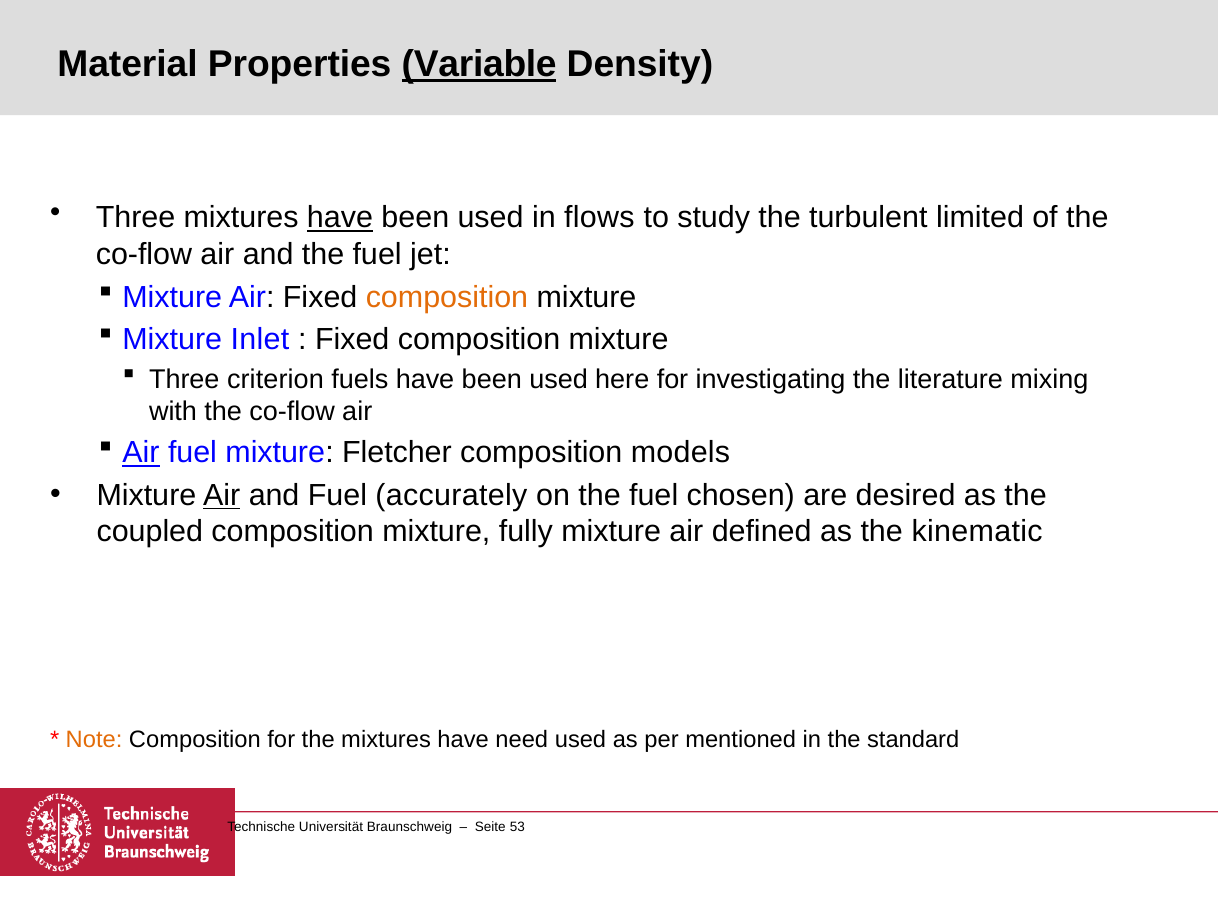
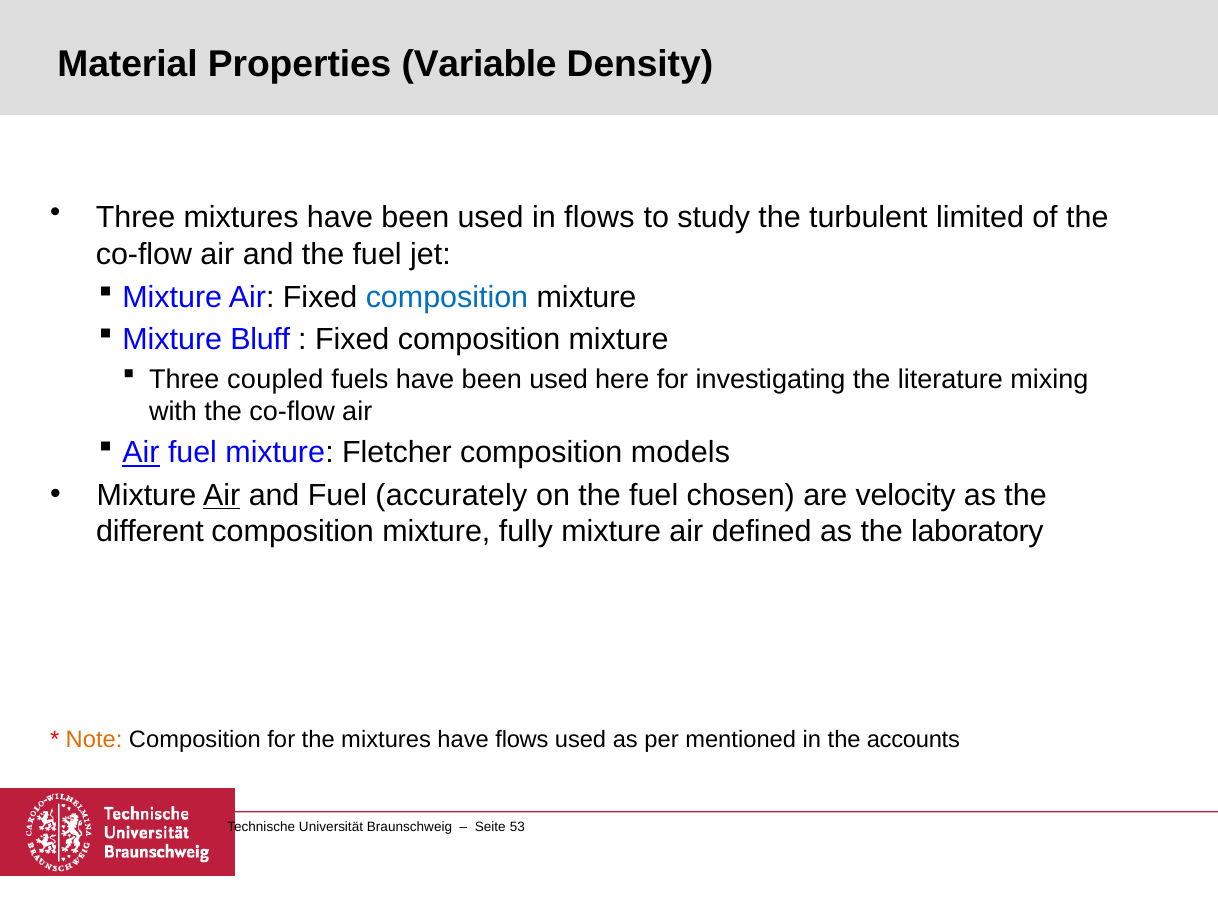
Variable underline: present -> none
have at (340, 218) underline: present -> none
composition at (447, 297) colour: orange -> blue
Inlet: Inlet -> Bluff
criterion: criterion -> coupled
desired: desired -> velocity
coupled: coupled -> different
kinematic: kinematic -> laboratory
have need: need -> flows
standard: standard -> accounts
